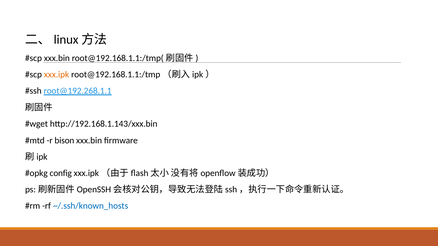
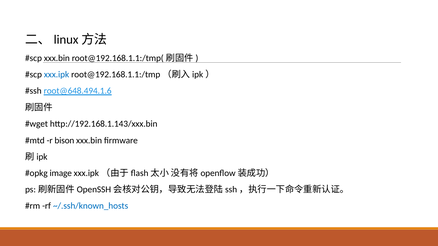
xxx.ipk colour: orange -> blue
root@192.268.1.1: root@192.268.1.1 -> root@648.494.1.6
config: config -> image
